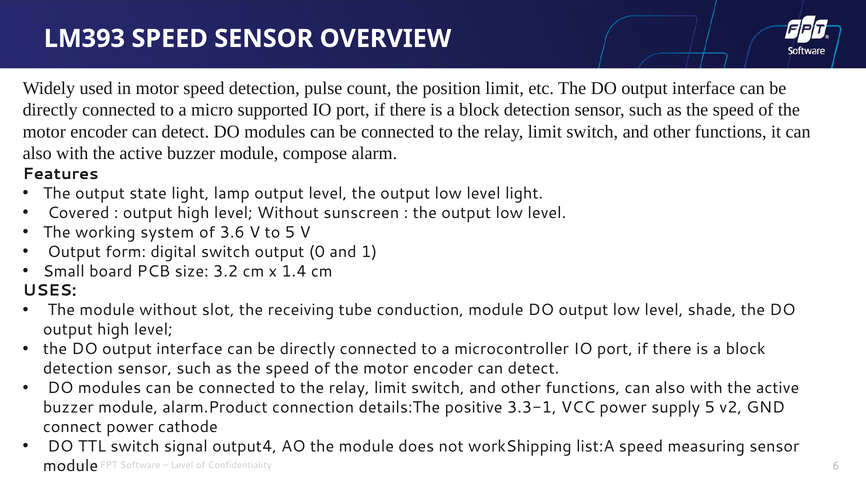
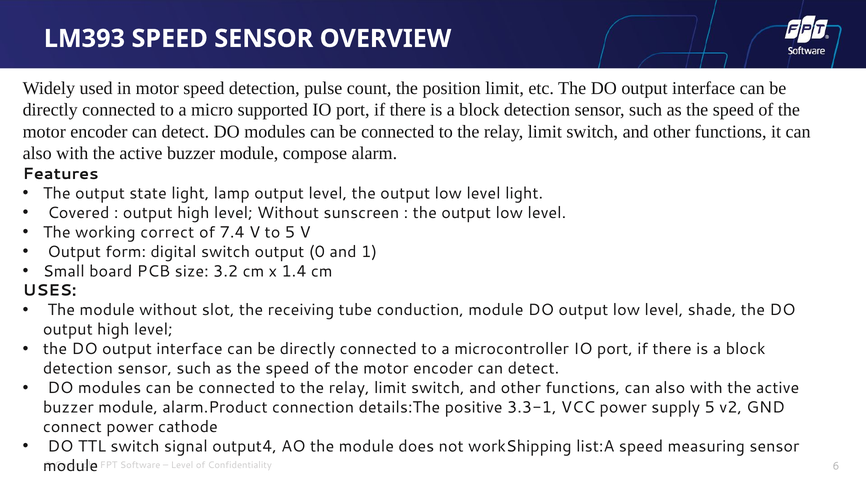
system: system -> correct
3.6: 3.6 -> 7.4
